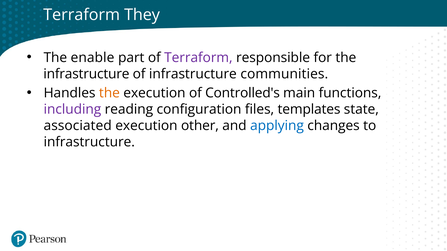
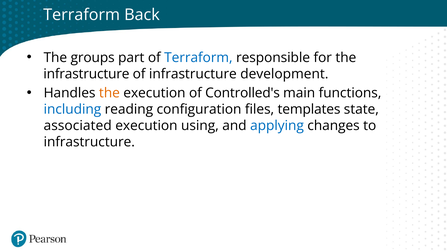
They: They -> Back
enable: enable -> groups
Terraform at (198, 58) colour: purple -> blue
communities: communities -> development
including colour: purple -> blue
other: other -> using
